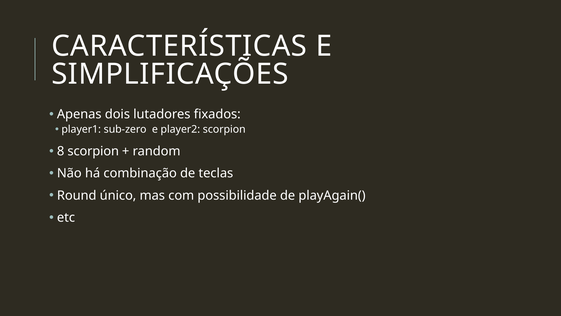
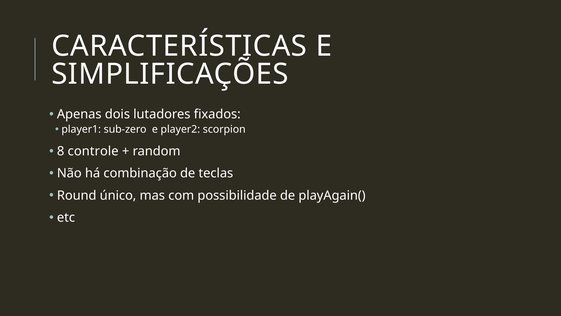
8 scorpion: scorpion -> controle
